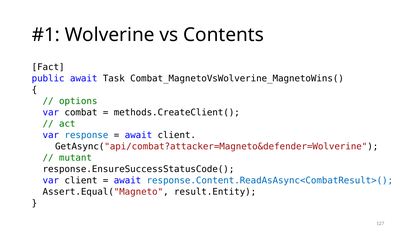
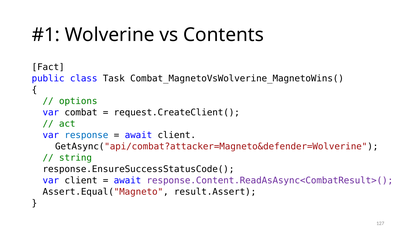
public await: await -> class
methods.CreateClient(: methods.CreateClient( -> request.CreateClient(
mutant: mutant -> string
response.Content.ReadAsAsync<CombatResult>( colour: blue -> purple
result.Entity: result.Entity -> result.Assert
